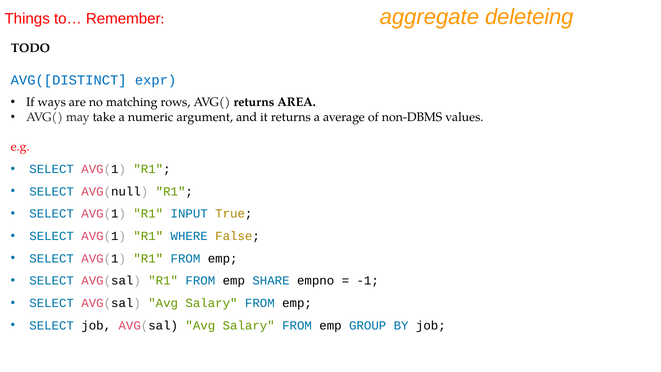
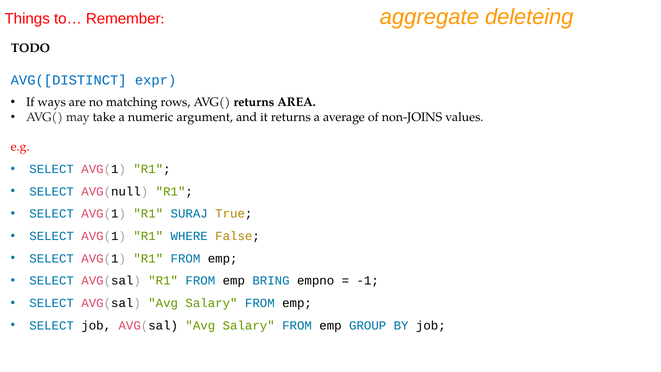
non-DBMS: non-DBMS -> non-JOINS
INPUT: INPUT -> SURAJ
SHARE: SHARE -> BRING
